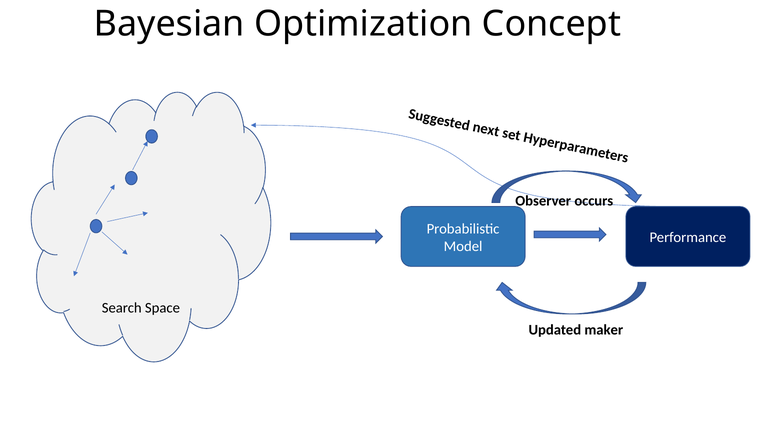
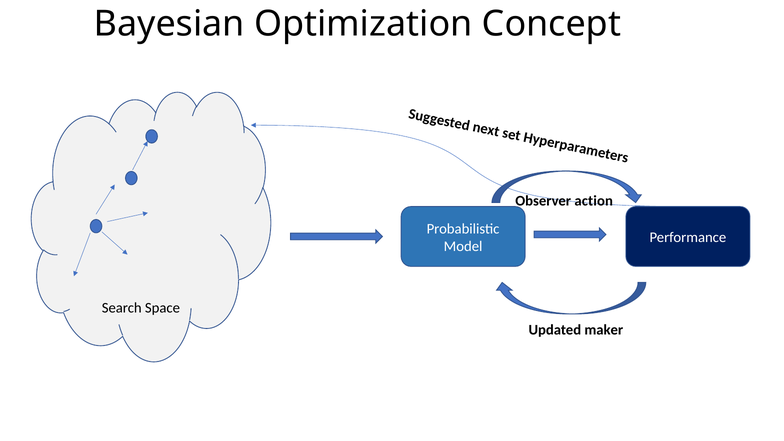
occurs: occurs -> action
